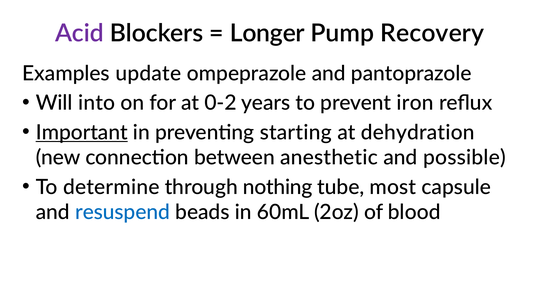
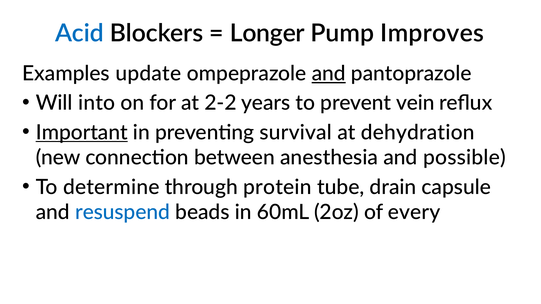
Acid colour: purple -> blue
Recovery: Recovery -> Improves
and at (329, 74) underline: none -> present
0-2: 0-2 -> 2-2
iron: iron -> vein
starting: starting -> survival
anesthetic: anesthetic -> anesthesia
nothing: nothing -> protein
most: most -> drain
blood: blood -> every
